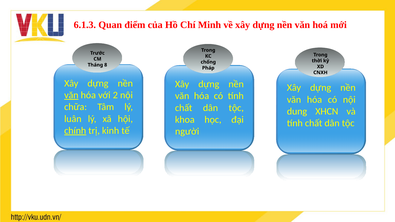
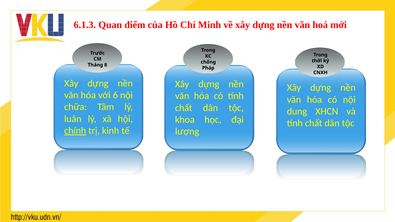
văn at (71, 95) underline: present -> none
2: 2 -> 6
người: người -> lượng
